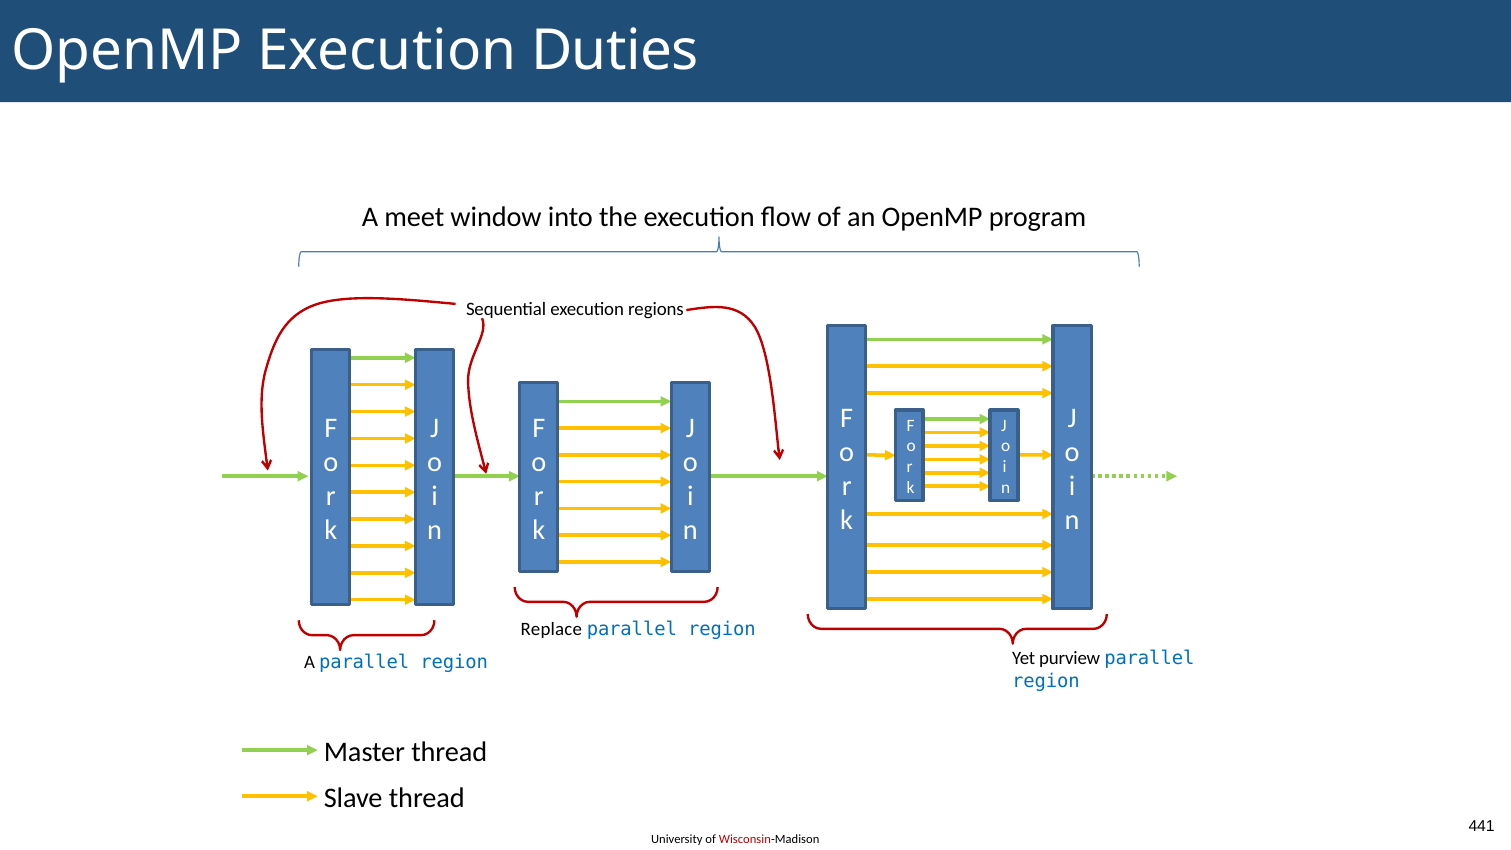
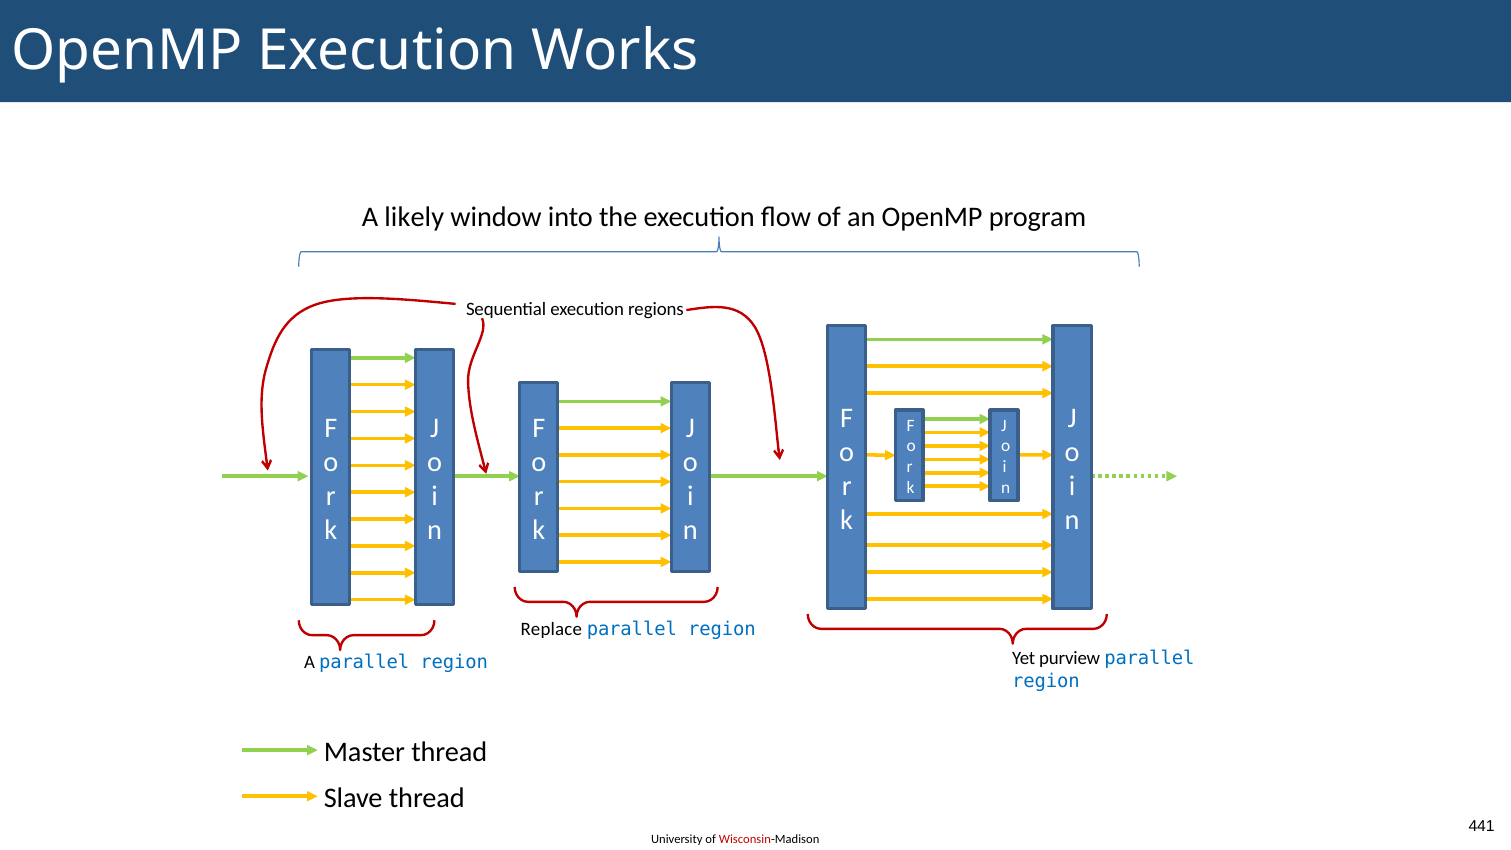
Duties: Duties -> Works
meet: meet -> likely
